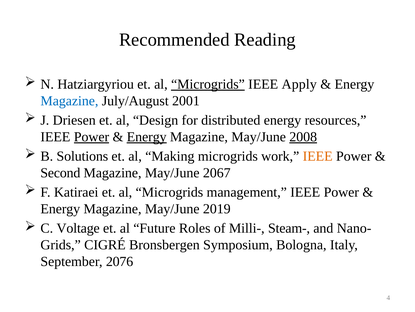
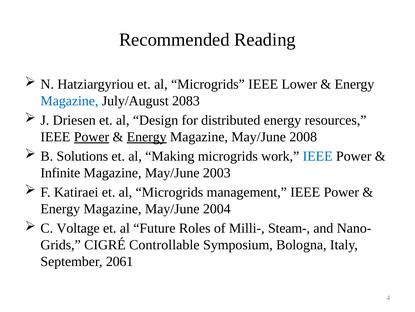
Microgrids at (208, 84) underline: present -> none
Apply: Apply -> Lower
2001: 2001 -> 2083
2008 underline: present -> none
IEEE at (318, 156) colour: orange -> blue
Second: Second -> Infinite
2067: 2067 -> 2003
2019: 2019 -> 2004
Bronsbergen: Bronsbergen -> Controllable
2076: 2076 -> 2061
